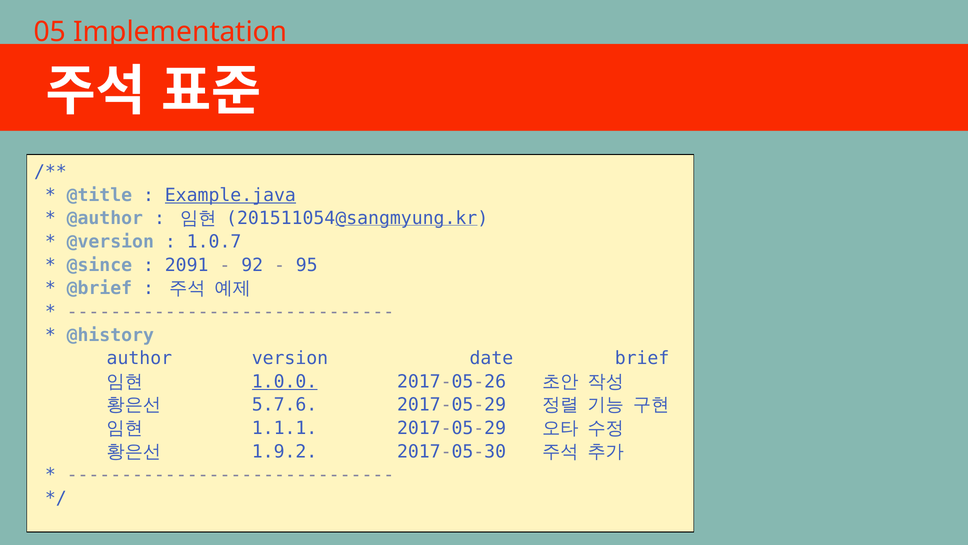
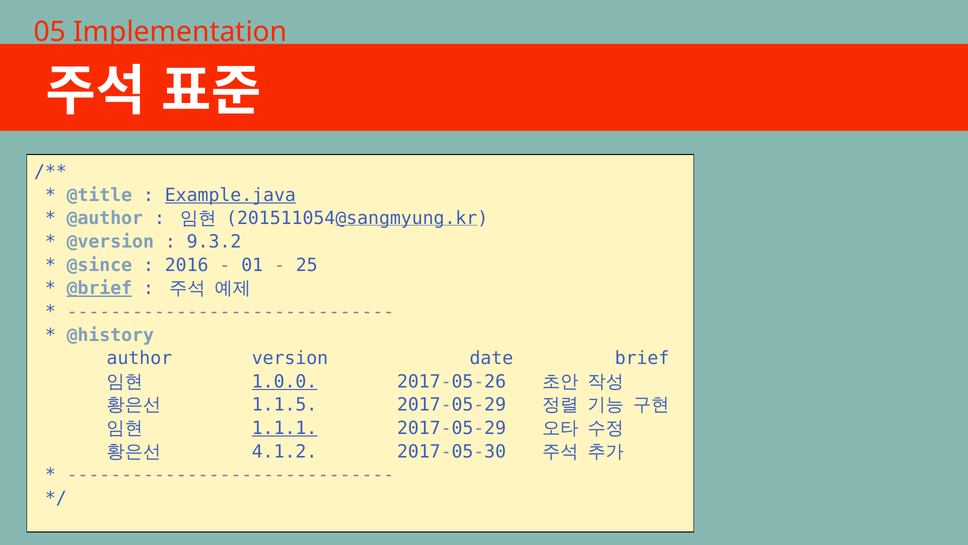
1.0.7: 1.0.7 -> 9.3.2
2091: 2091 -> 2016
92: 92 -> 01
95: 95 -> 25
@brief underline: none -> present
5.7.6: 5.7.6 -> 1.1.5
1.1.1 underline: none -> present
1.9.2: 1.9.2 -> 4.1.2
